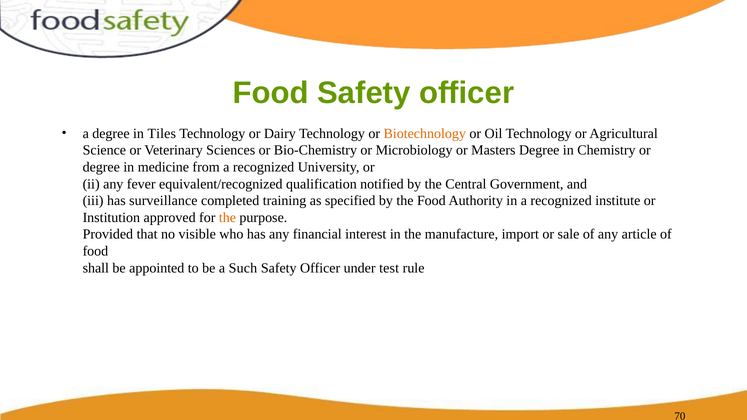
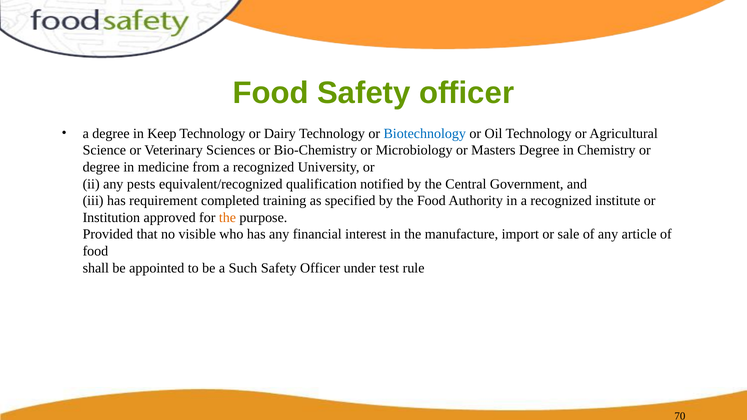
Tiles: Tiles -> Keep
Biotechnology colour: orange -> blue
fever: fever -> pests
surveillance: surveillance -> requirement
